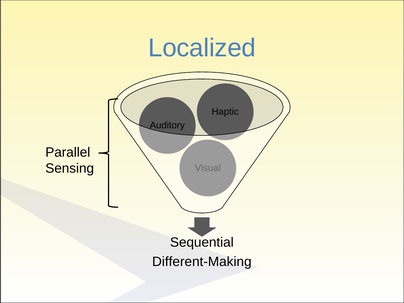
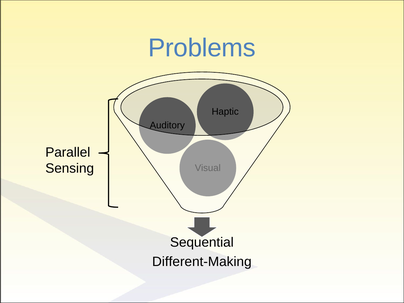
Localized: Localized -> Problems
